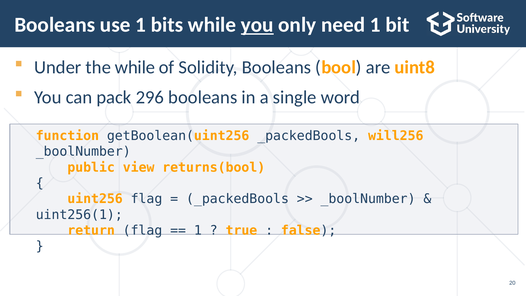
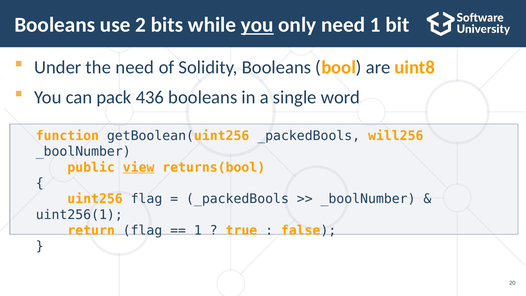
use 1: 1 -> 2
the while: while -> need
296: 296 -> 436
view underline: none -> present
